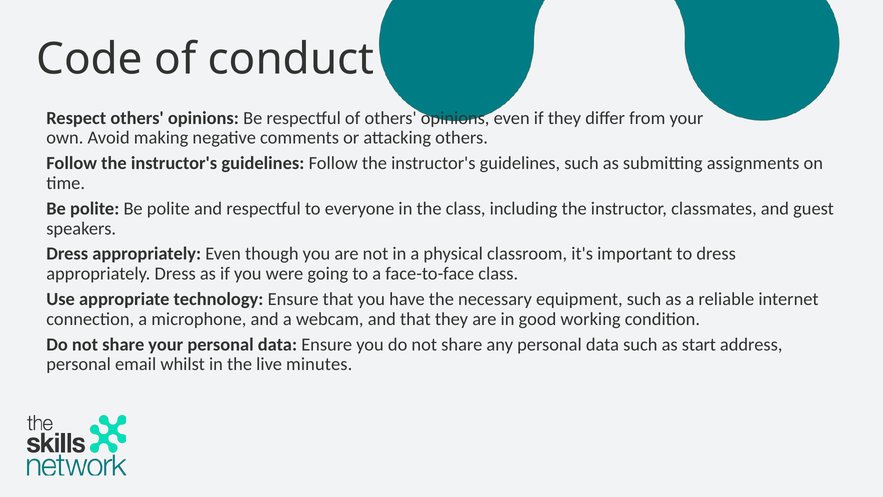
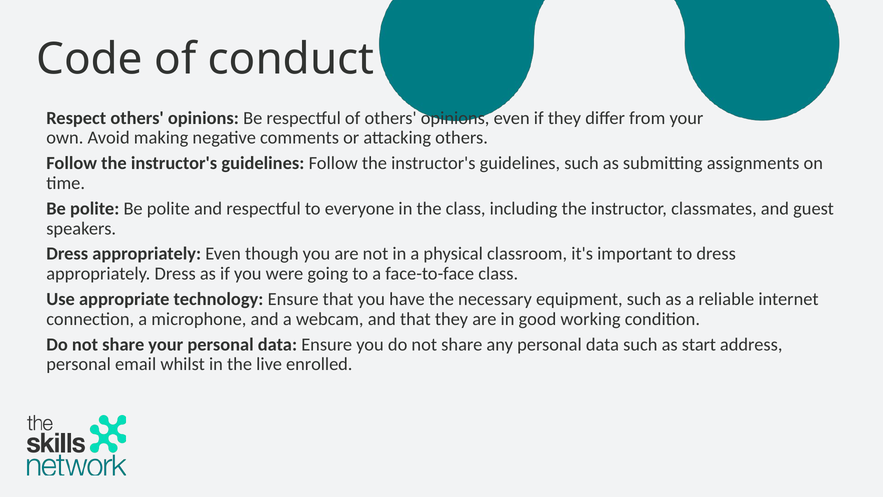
minutes: minutes -> enrolled
